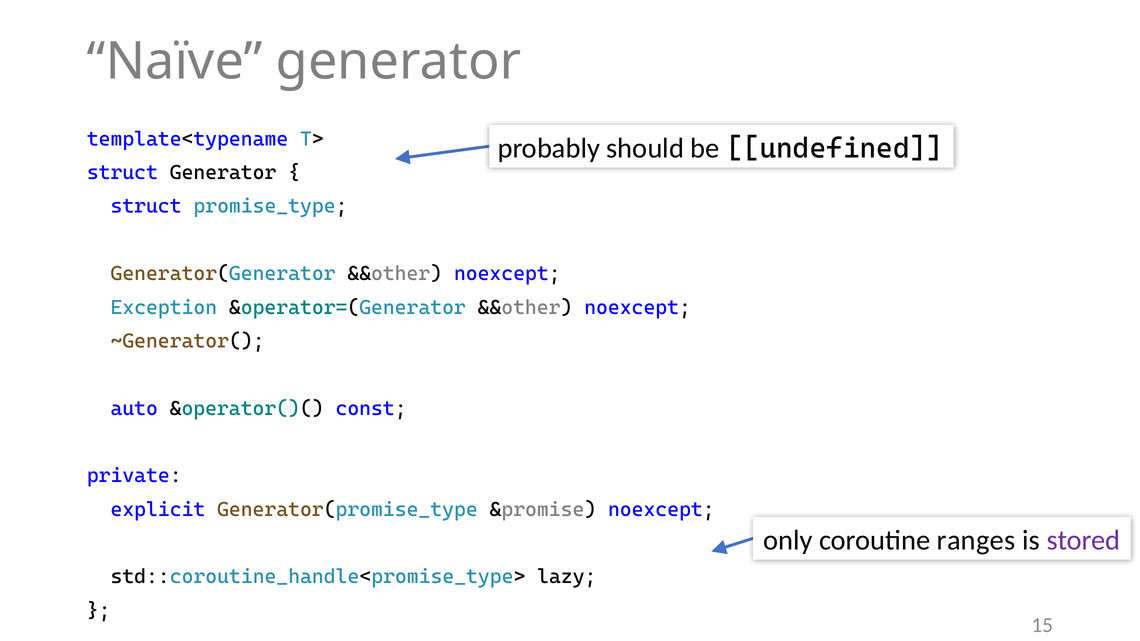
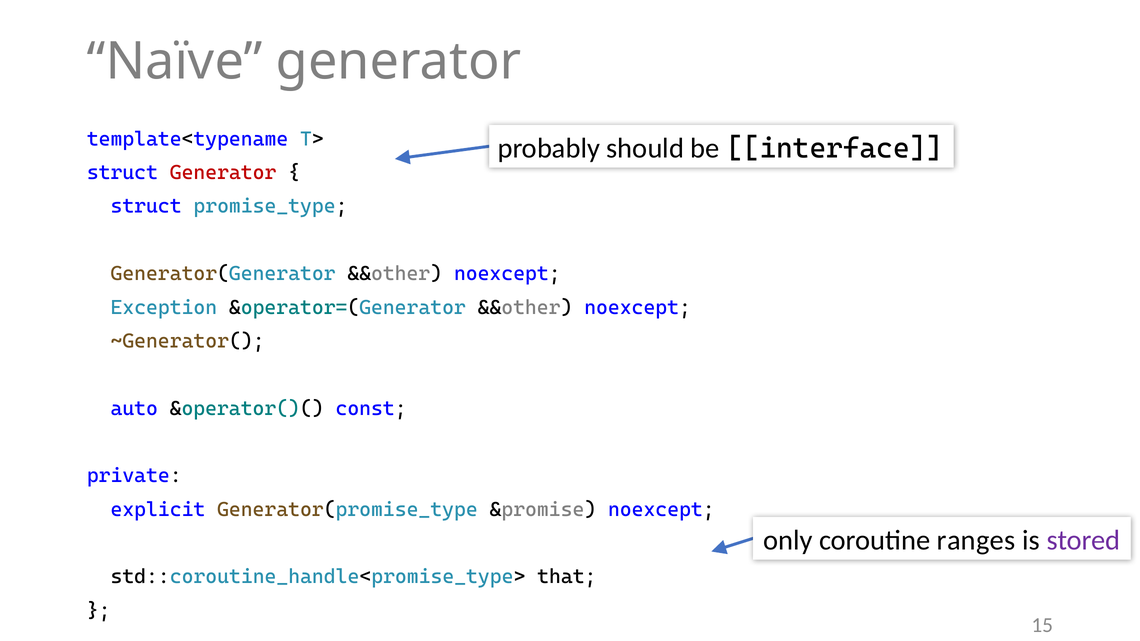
undefined: undefined -> interface
Generator at (223, 173) colour: black -> red
lazy: lazy -> that
